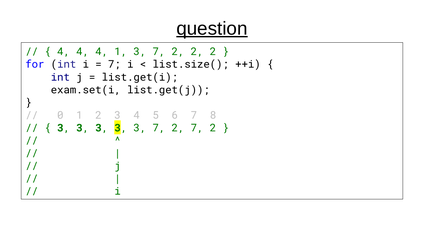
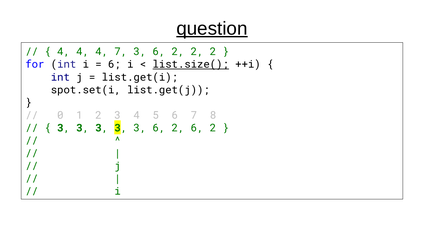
4 1: 1 -> 7
7 at (159, 52): 7 -> 6
7 at (114, 65): 7 -> 6
list.size( underline: none -> present
exam.set(i: exam.set(i -> spot.set(i
3 3 7: 7 -> 6
2 7: 7 -> 6
